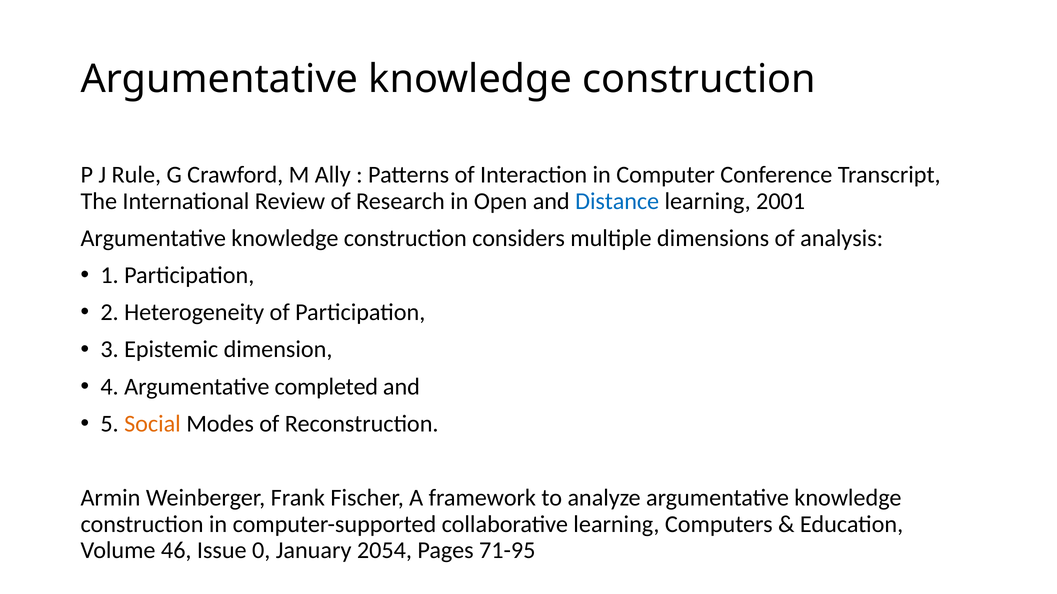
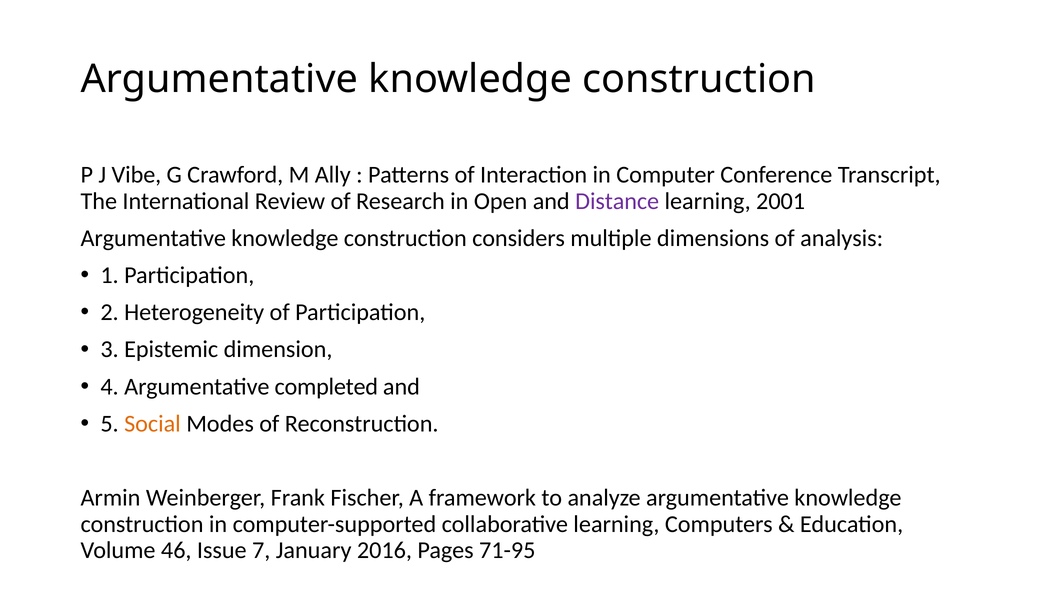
Rule: Rule -> Vibe
Distance colour: blue -> purple
0: 0 -> 7
2054: 2054 -> 2016
